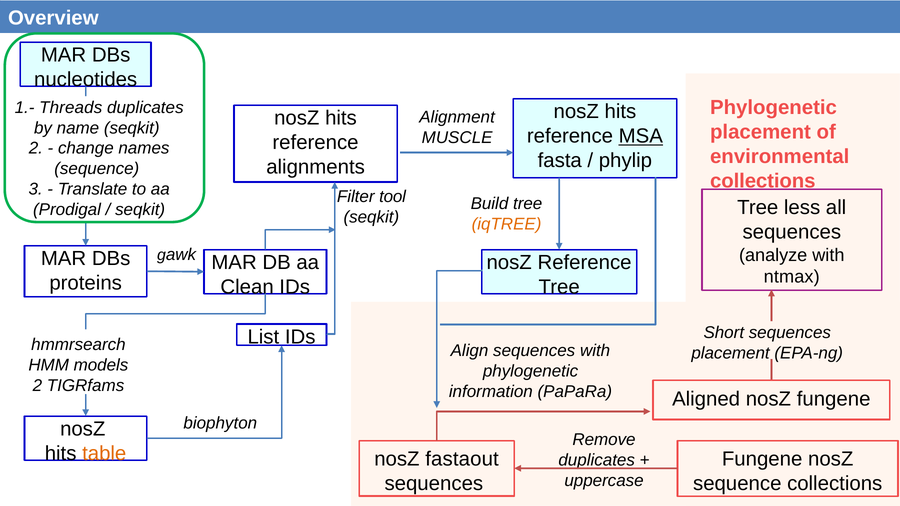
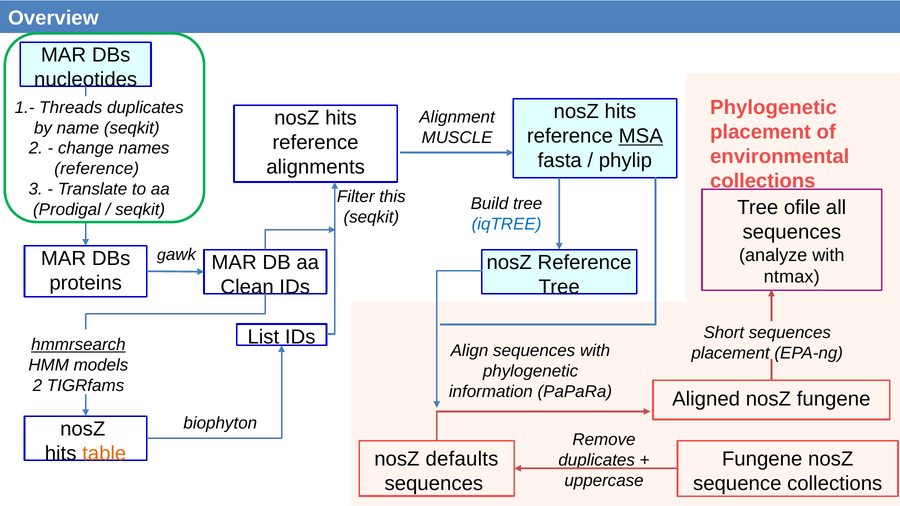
sequence at (97, 169): sequence -> reference
tool: tool -> this
less: less -> ofile
iqTREE colour: orange -> blue
hmmrsearch underline: none -> present
fastaout: fastaout -> defaults
